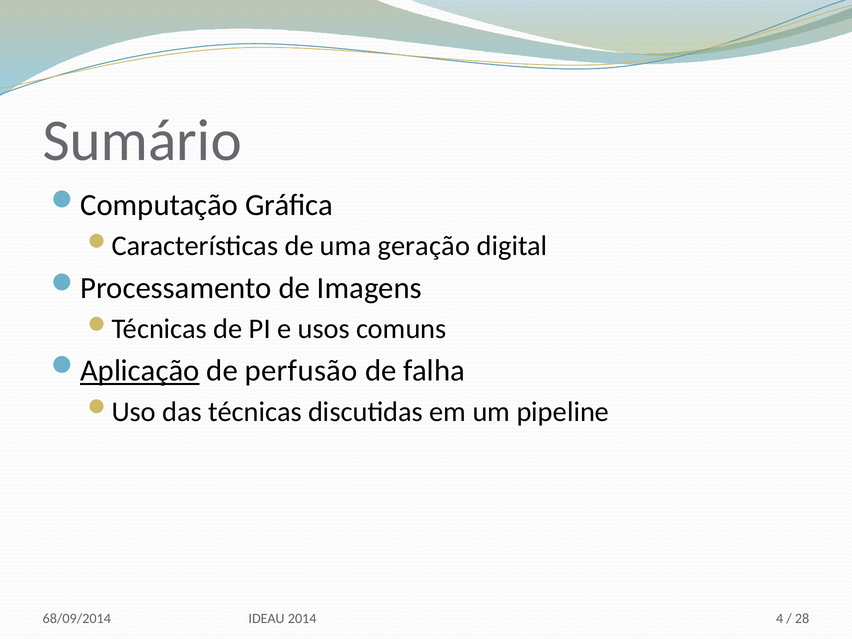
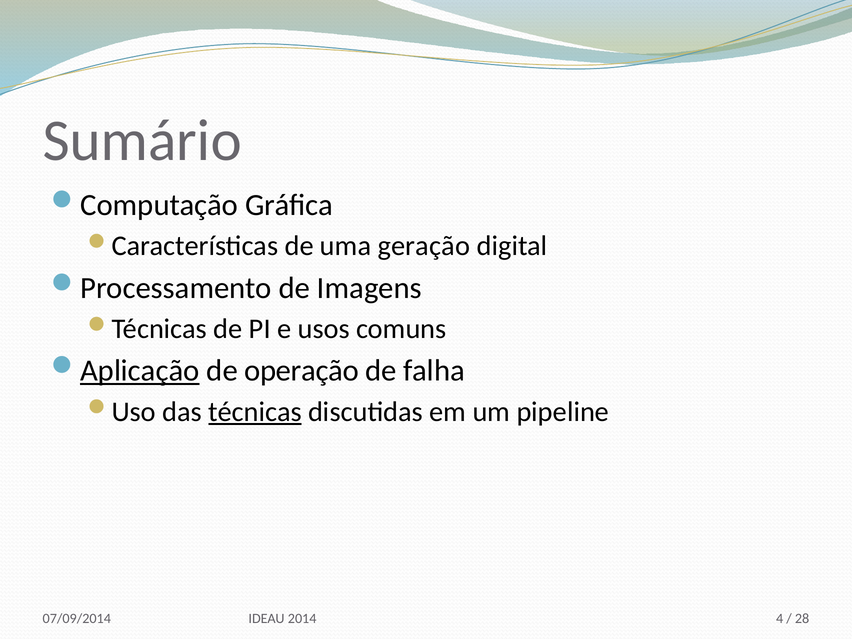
perfusão: perfusão -> operação
técnicas underline: none -> present
68/09/2014: 68/09/2014 -> 07/09/2014
